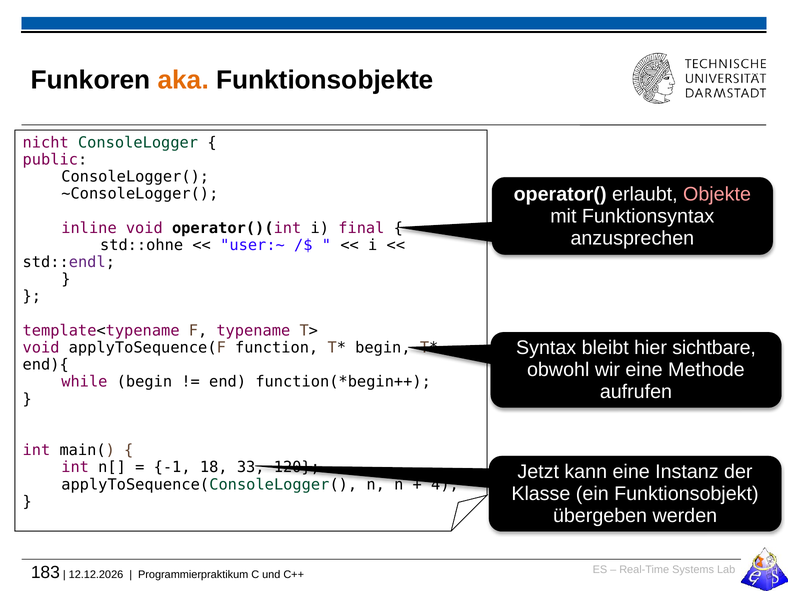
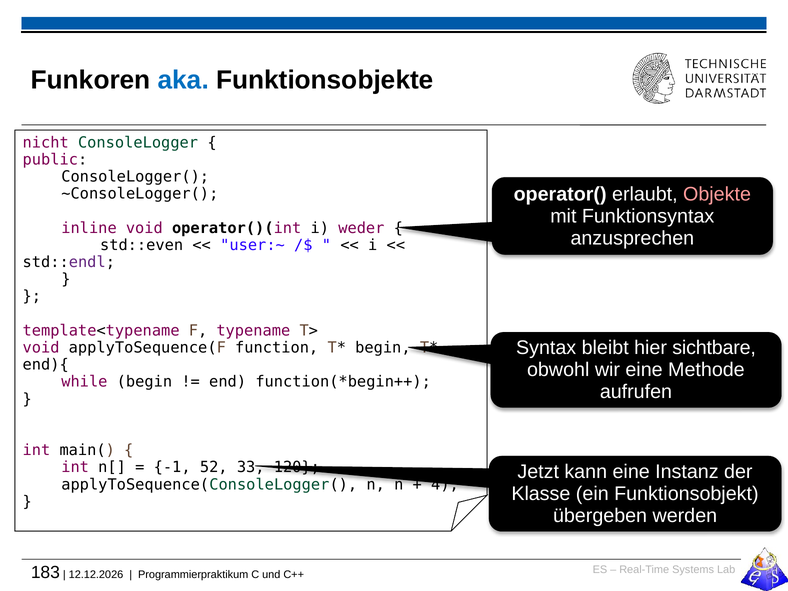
aka colour: orange -> blue
final: final -> weder
std::ohne: std::ohne -> std::even
18: 18 -> 52
